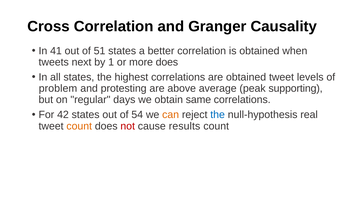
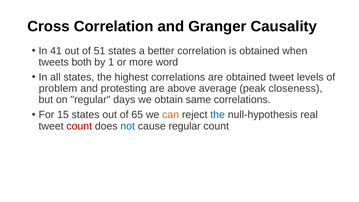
next: next -> both
more does: does -> word
supporting: supporting -> closeness
42: 42 -> 15
54: 54 -> 65
count at (79, 126) colour: orange -> red
not colour: red -> blue
cause results: results -> regular
